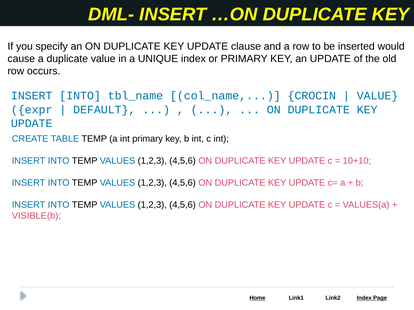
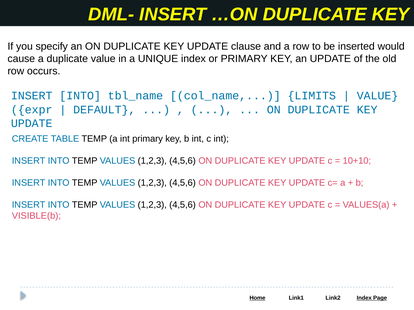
CROCIN: CROCIN -> LIMITS
